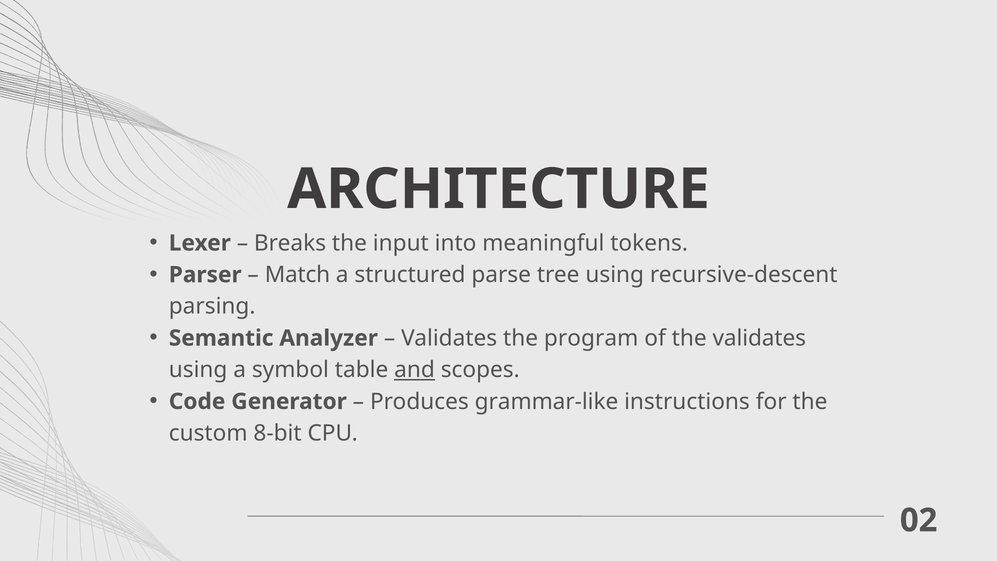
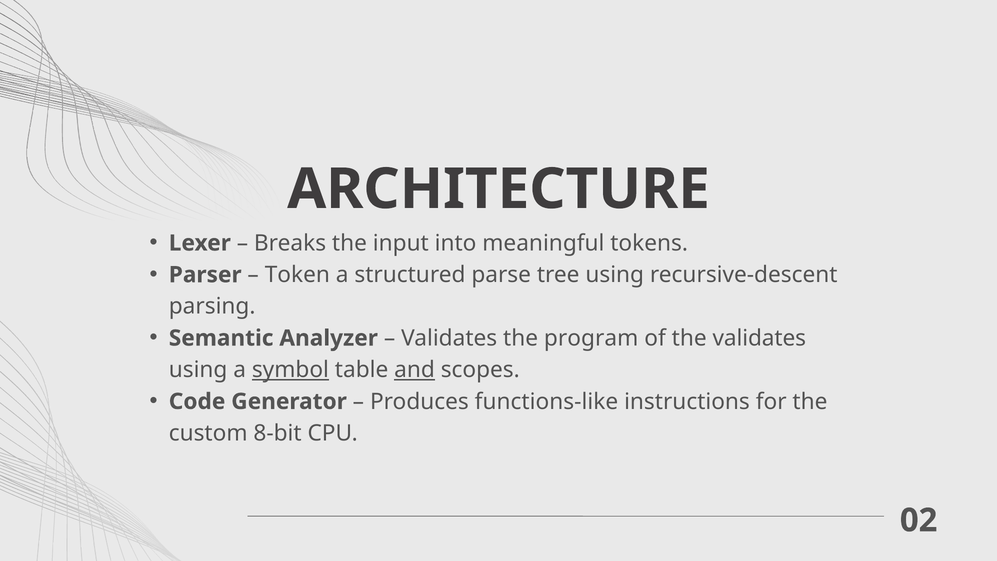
Match: Match -> Token
symbol underline: none -> present
grammar-like: grammar-like -> functions-like
